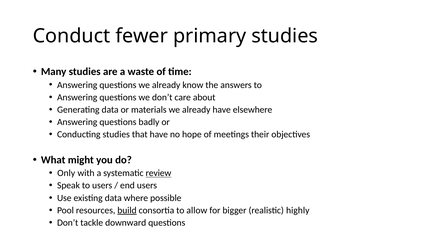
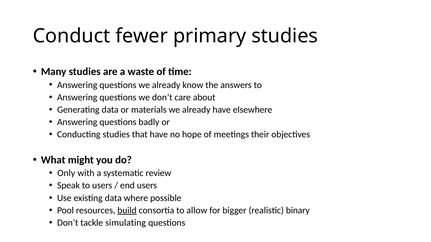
review underline: present -> none
highly: highly -> binary
downward: downward -> simulating
